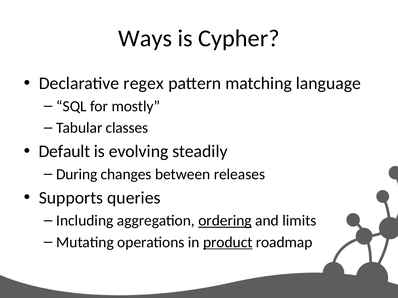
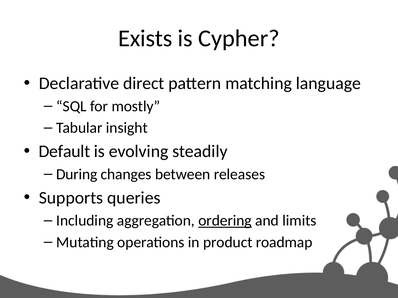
Ways: Ways -> Exists
regex: regex -> direct
classes: classes -> insight
product underline: present -> none
